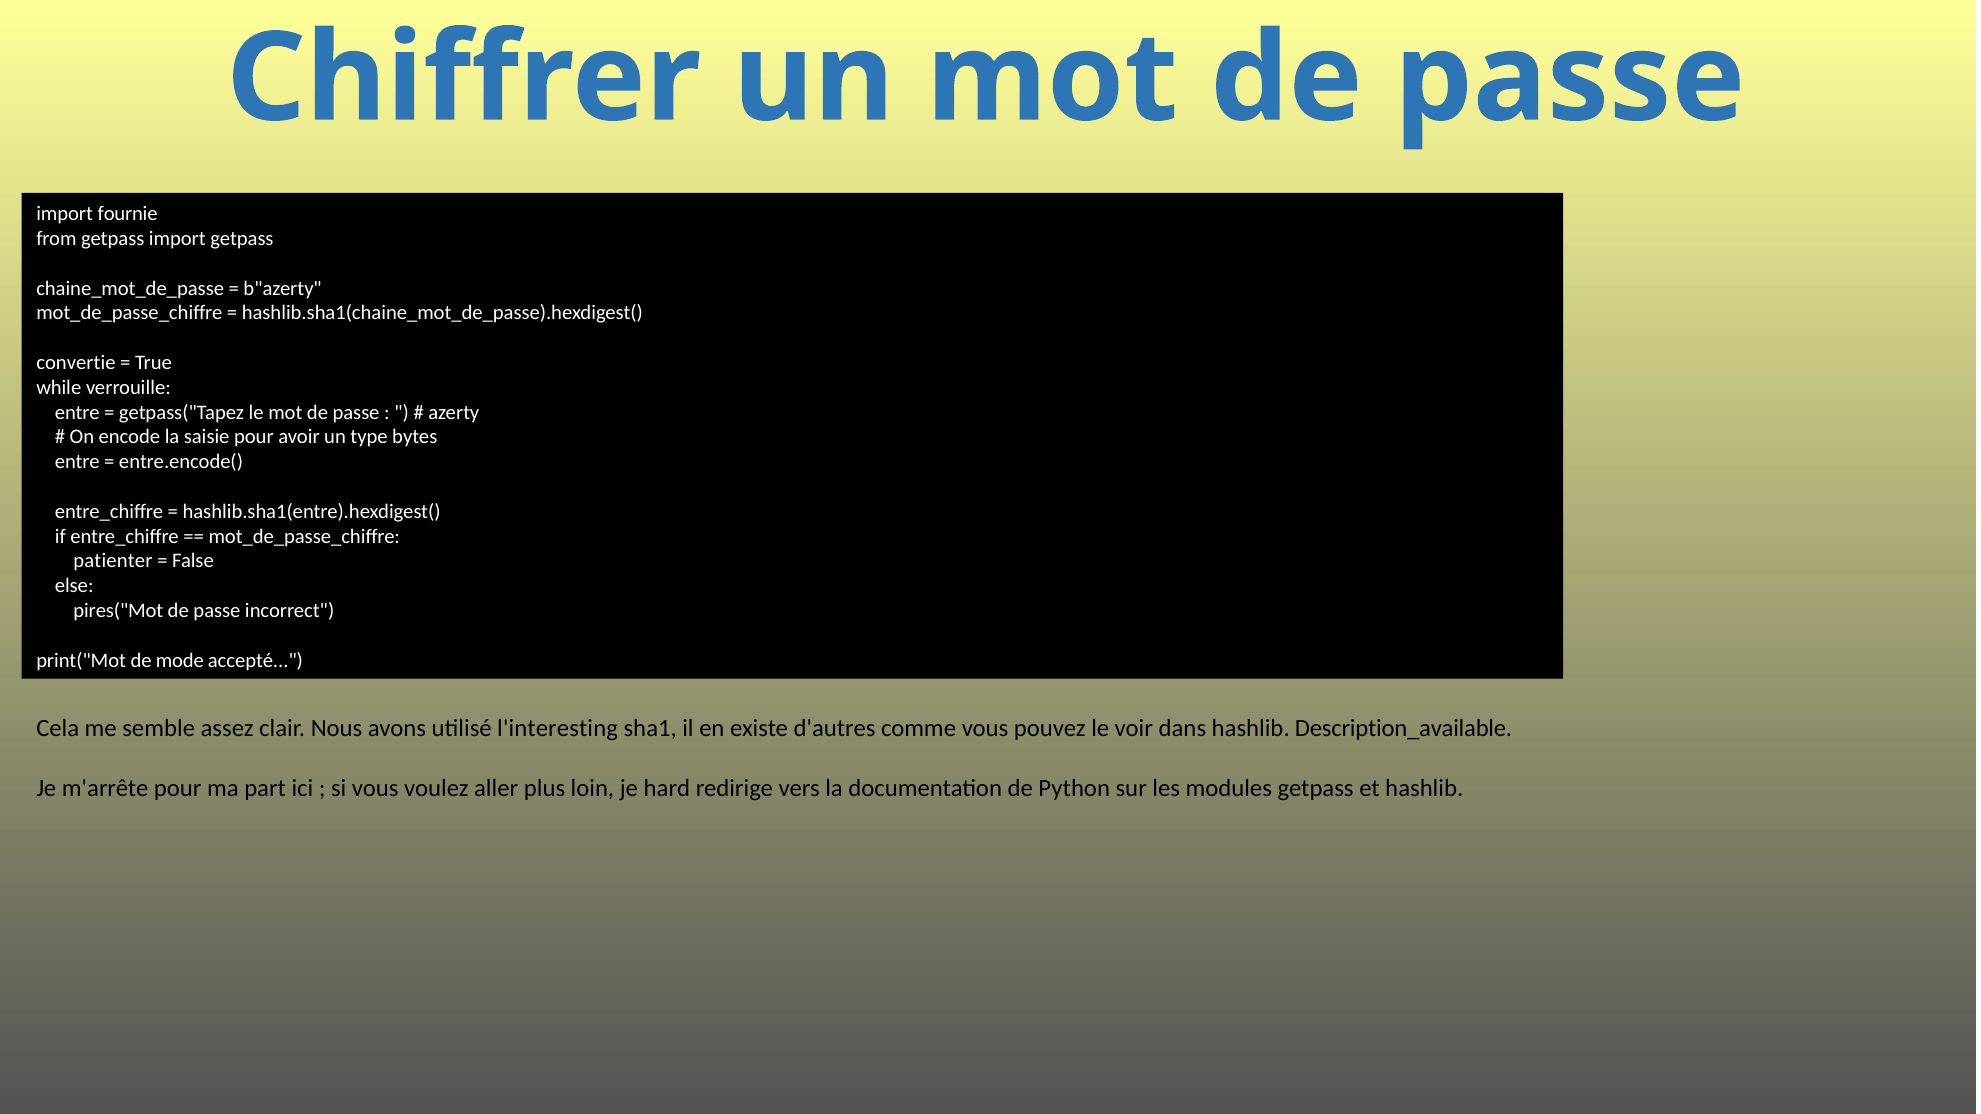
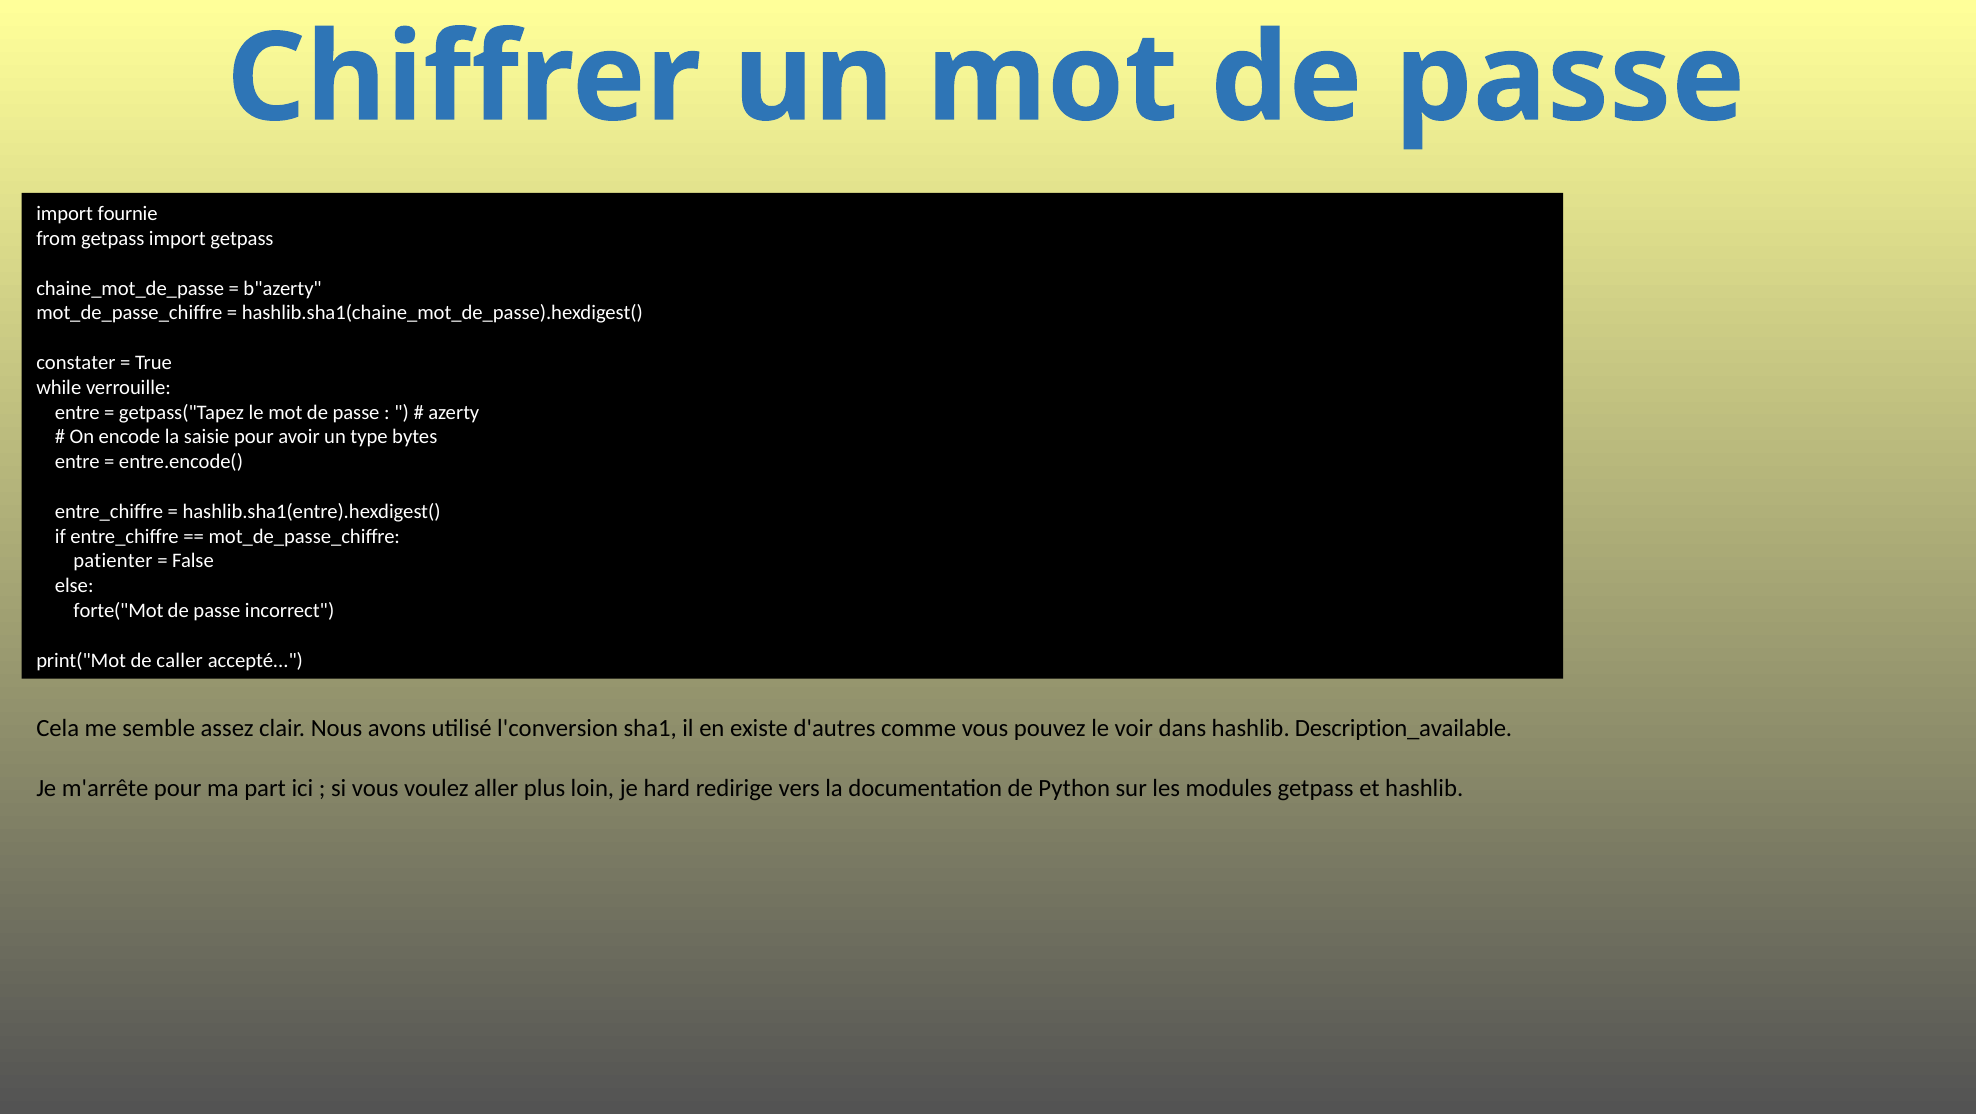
convertie: convertie -> constater
pires("Mot: pires("Mot -> forte("Mot
mode: mode -> caller
l'interesting: l'interesting -> l'conversion
